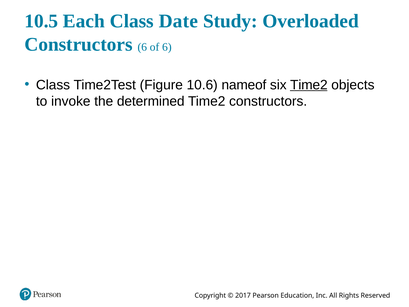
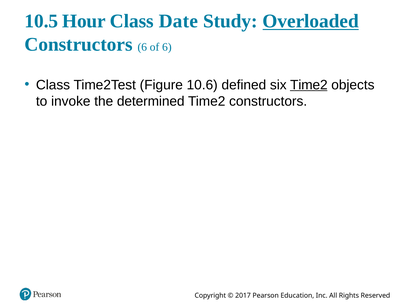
Each: Each -> Hour
Overloaded underline: none -> present
nameof: nameof -> defined
